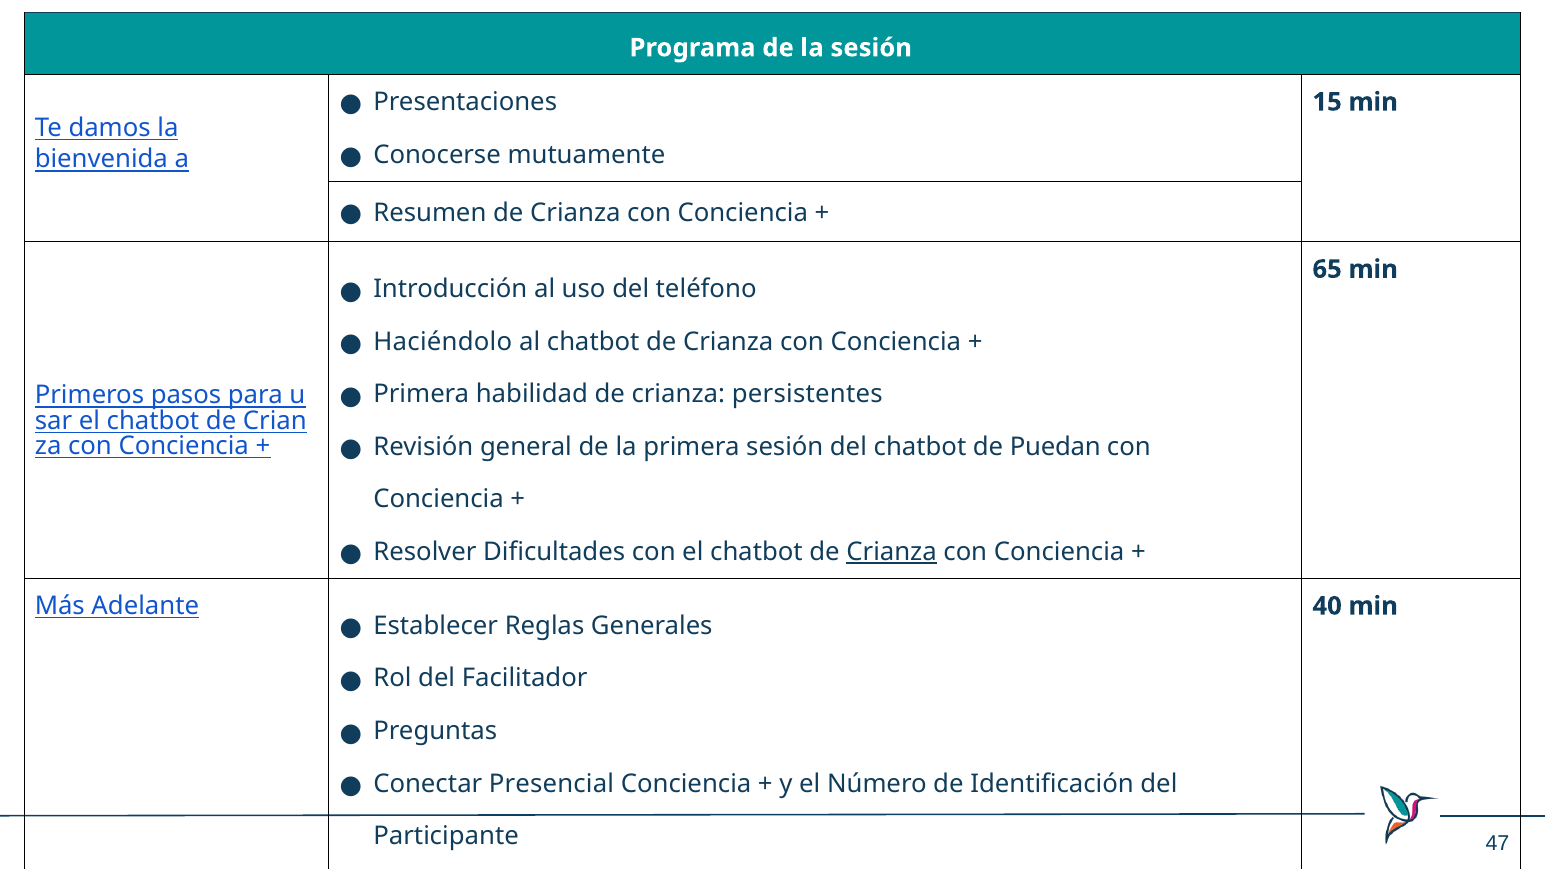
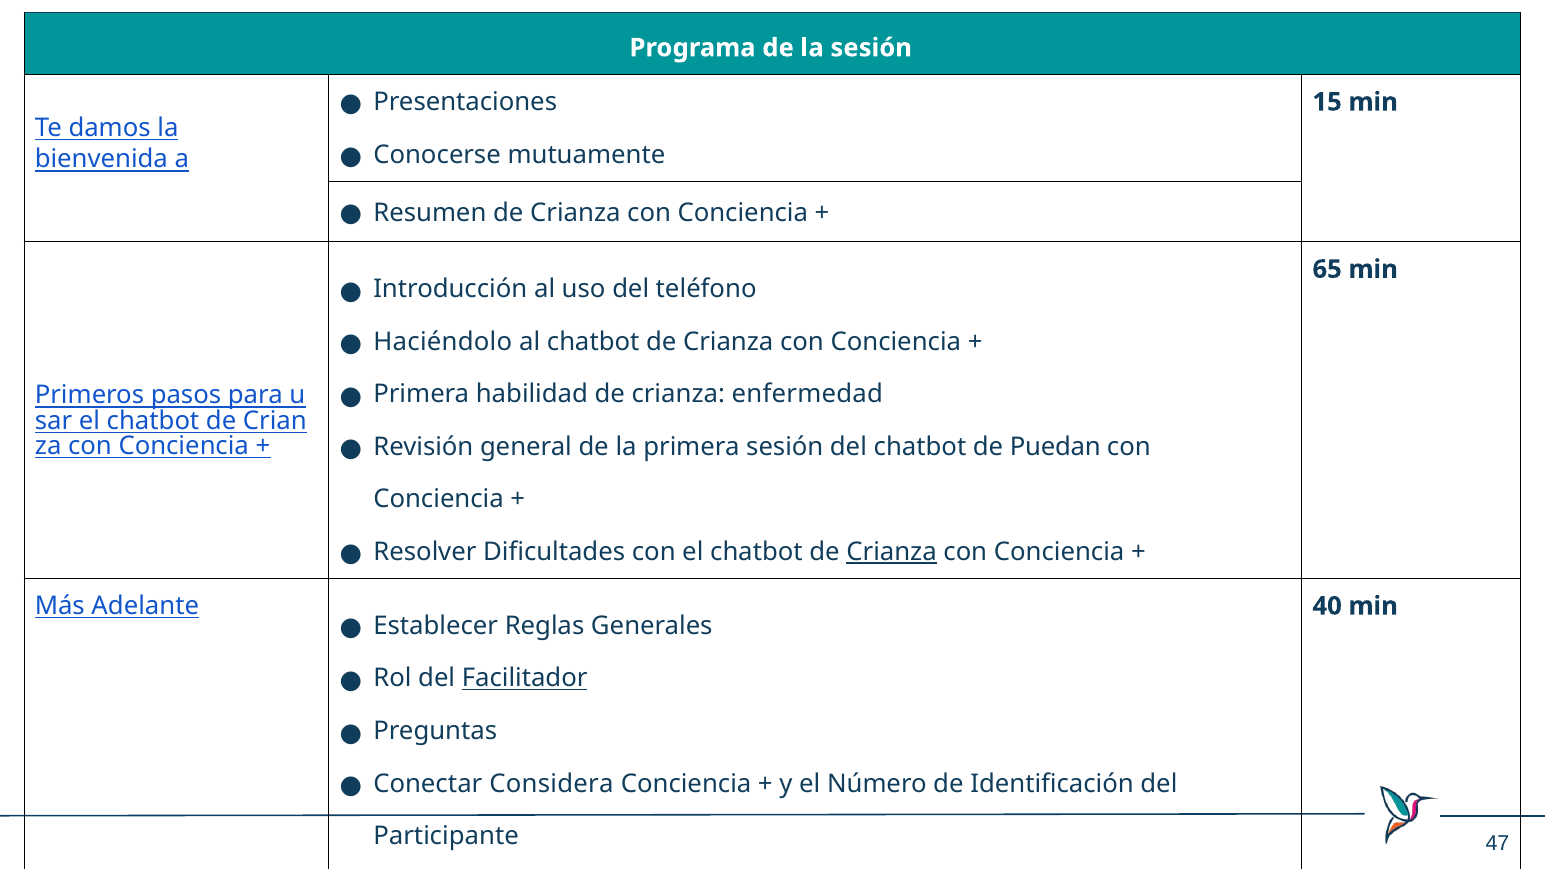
persistentes: persistentes -> enfermedad
Facilitador underline: none -> present
Presencial: Presencial -> Considera
